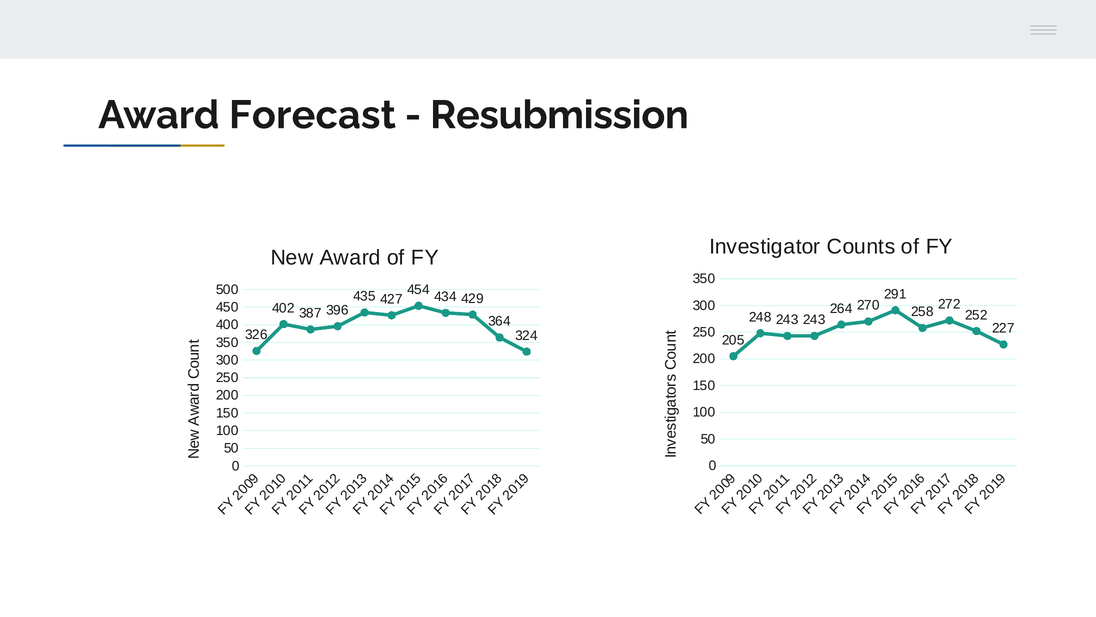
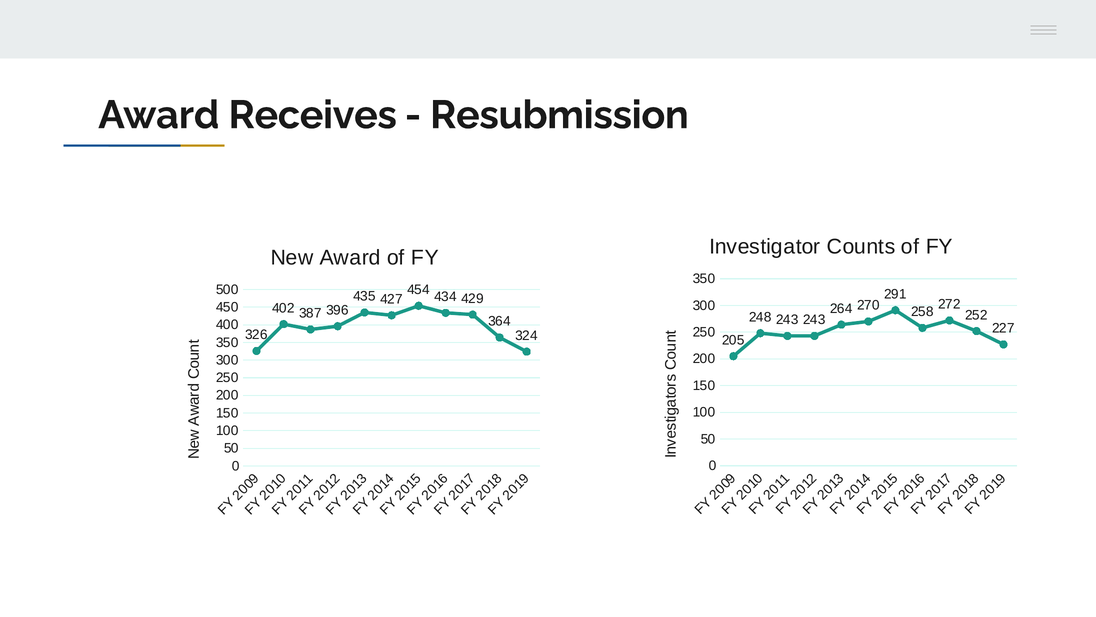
Forecast: Forecast -> Receives
